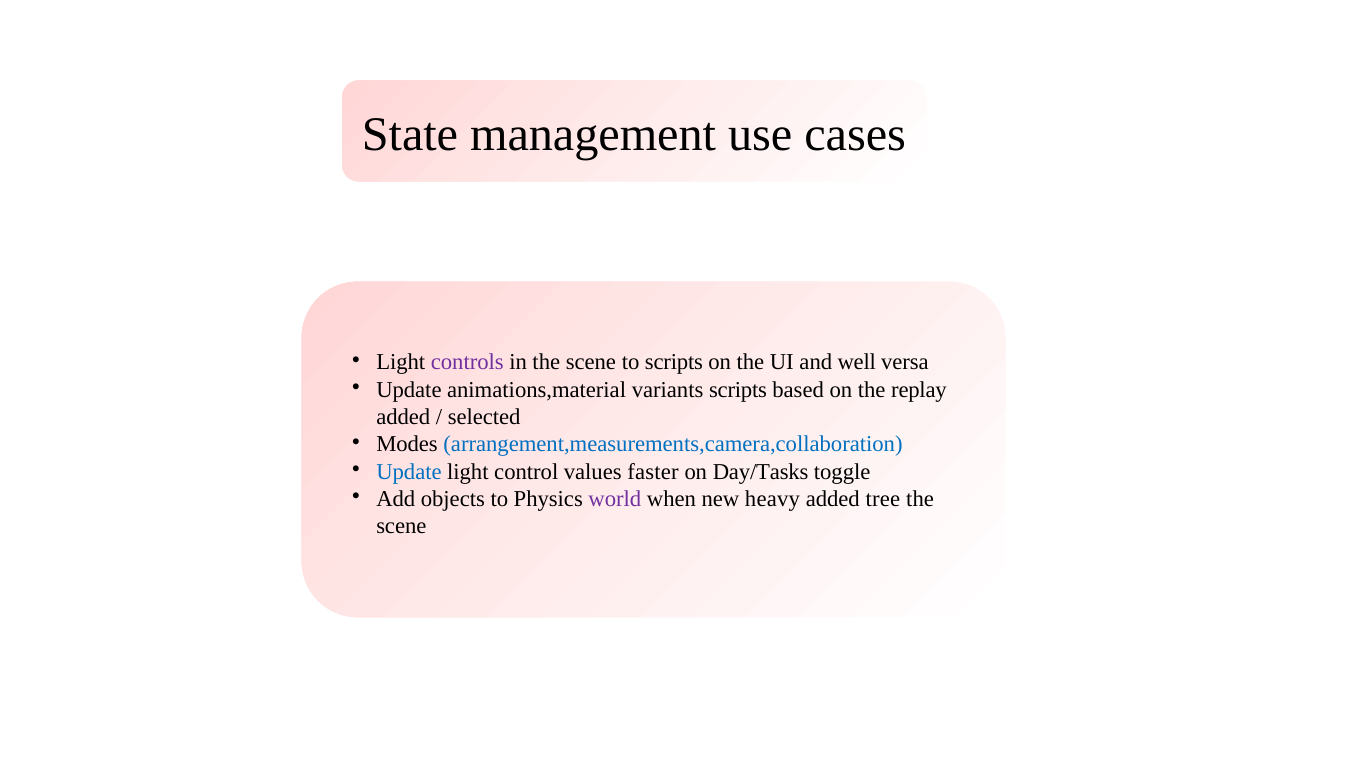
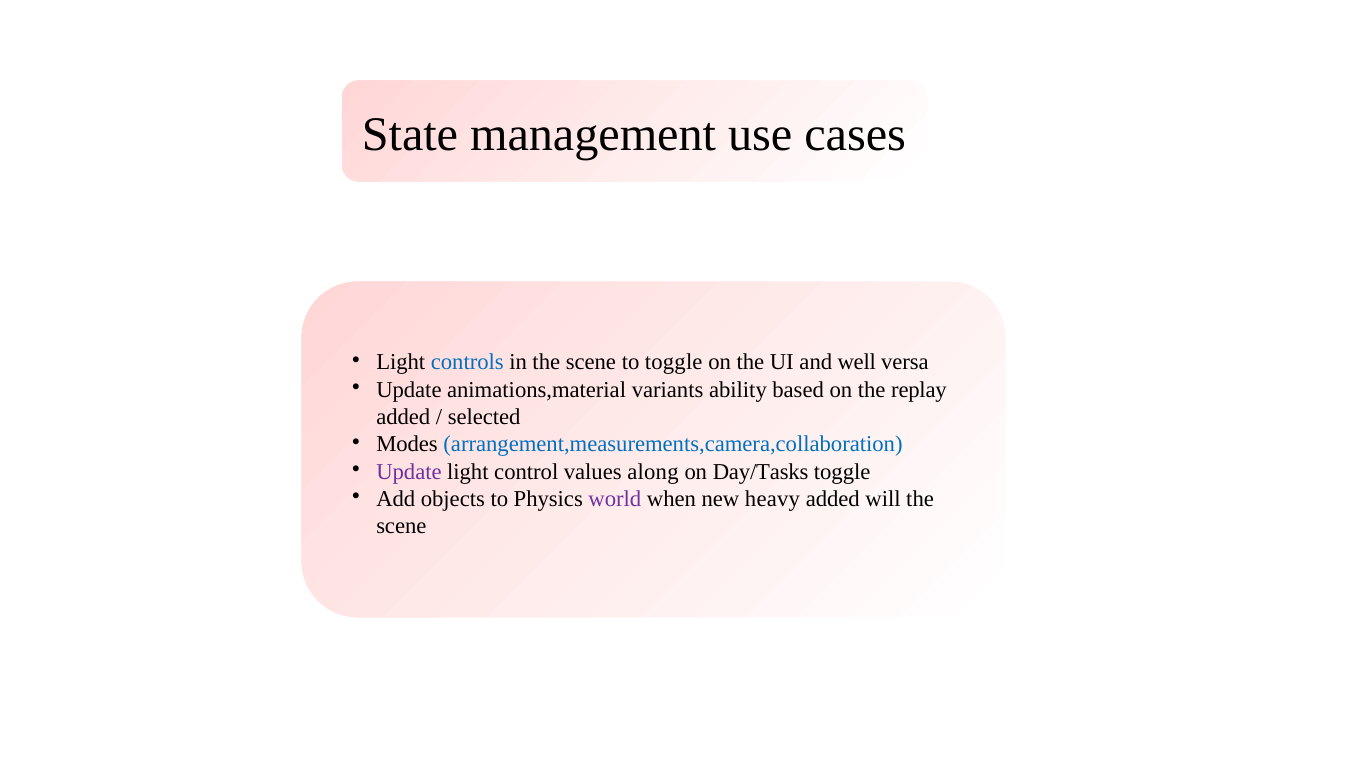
controls colour: purple -> blue
to scripts: scripts -> toggle
variants scripts: scripts -> ability
Update at (409, 471) colour: blue -> purple
faster: faster -> along
tree: tree -> will
